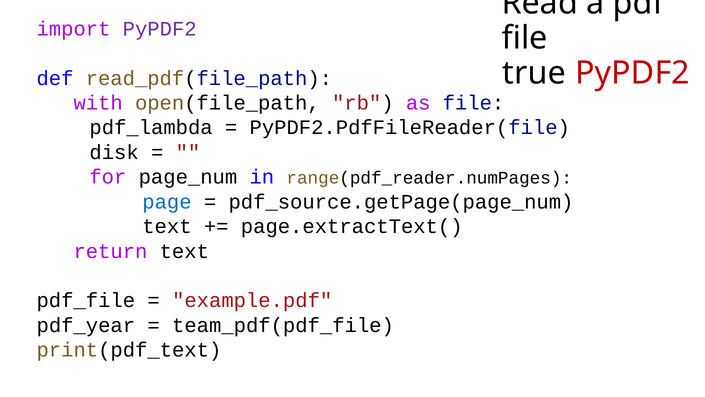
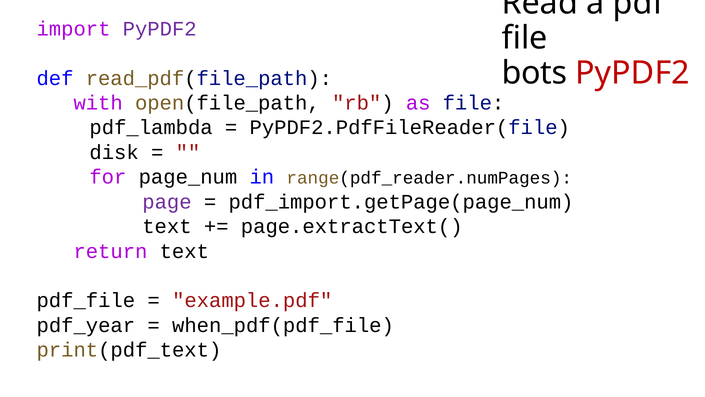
true: true -> bots
page colour: blue -> purple
pdf_source.getPage(page_num: pdf_source.getPage(page_num -> pdf_import.getPage(page_num
team_pdf(pdf_file: team_pdf(pdf_file -> when_pdf(pdf_file
